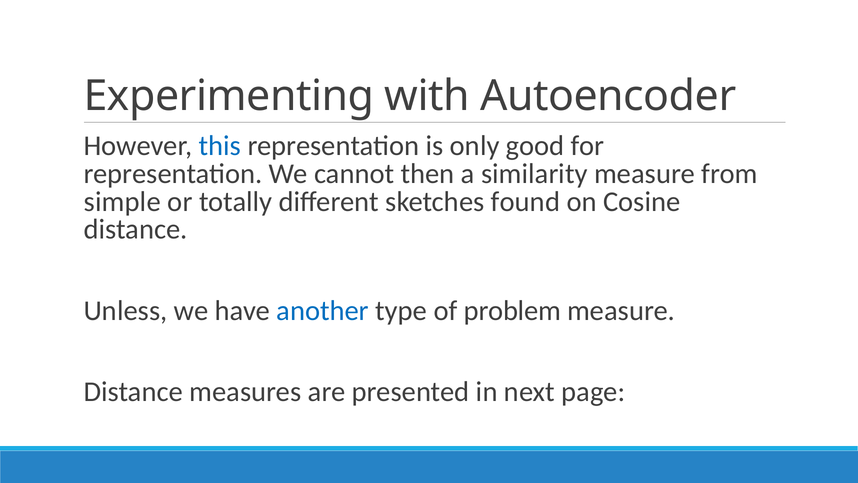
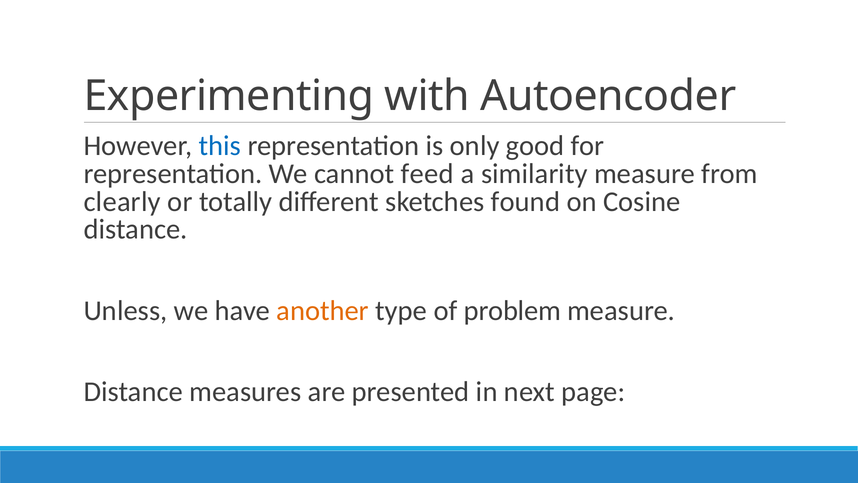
then: then -> feed
simple: simple -> clearly
another colour: blue -> orange
